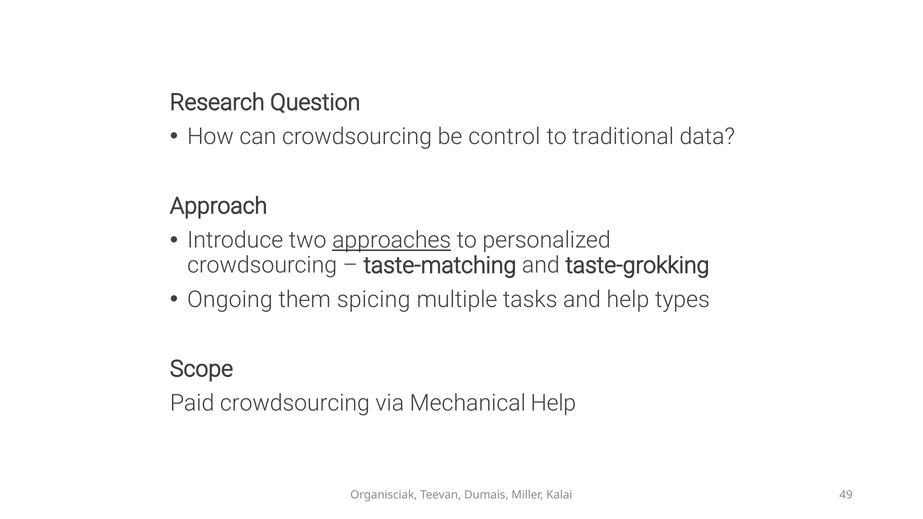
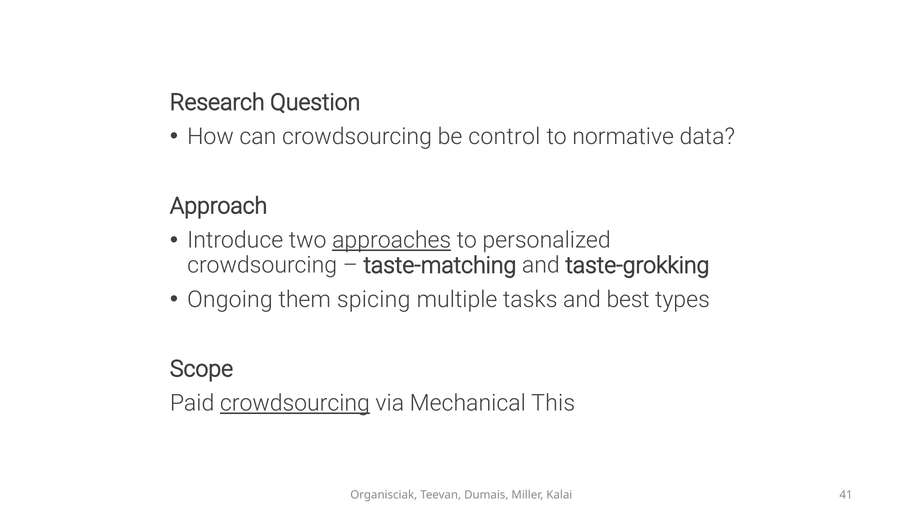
traditional: traditional -> normative
and help: help -> best
crowdsourcing at (295, 403) underline: none -> present
Mechanical Help: Help -> This
49: 49 -> 41
